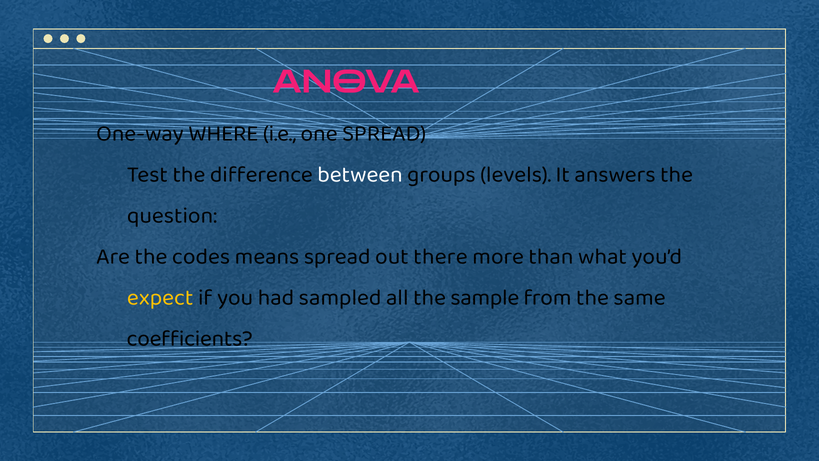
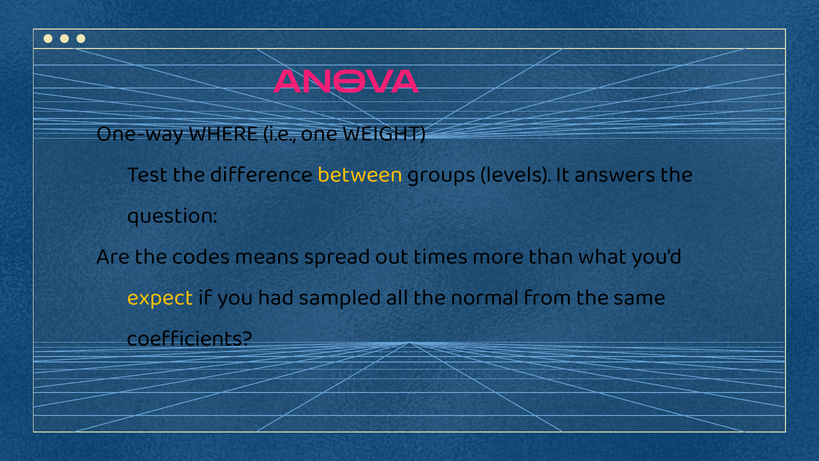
one SPREAD: SPREAD -> WEIGHT
between colour: white -> yellow
there: there -> times
sample: sample -> normal
